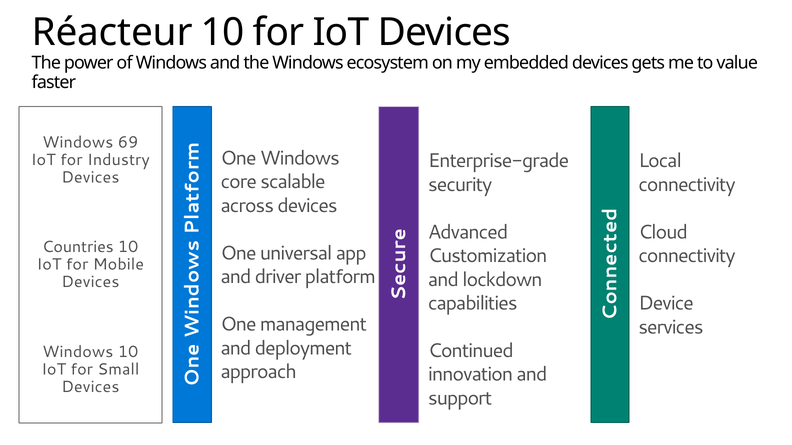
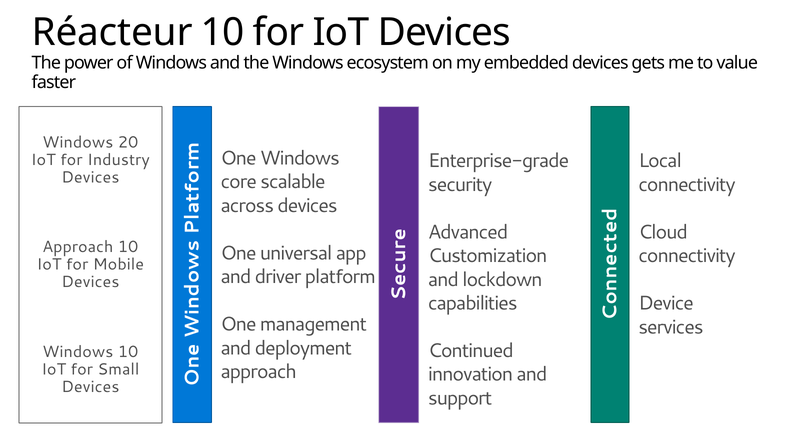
69: 69 -> 20
Countries at (78, 247): Countries -> Approach
